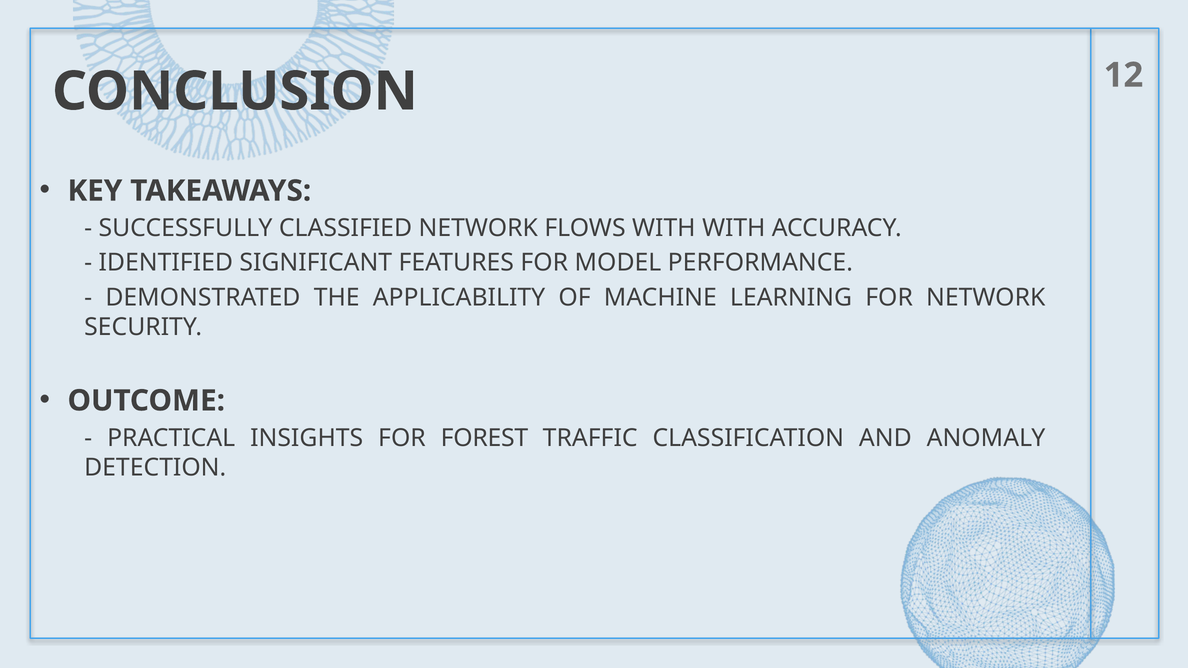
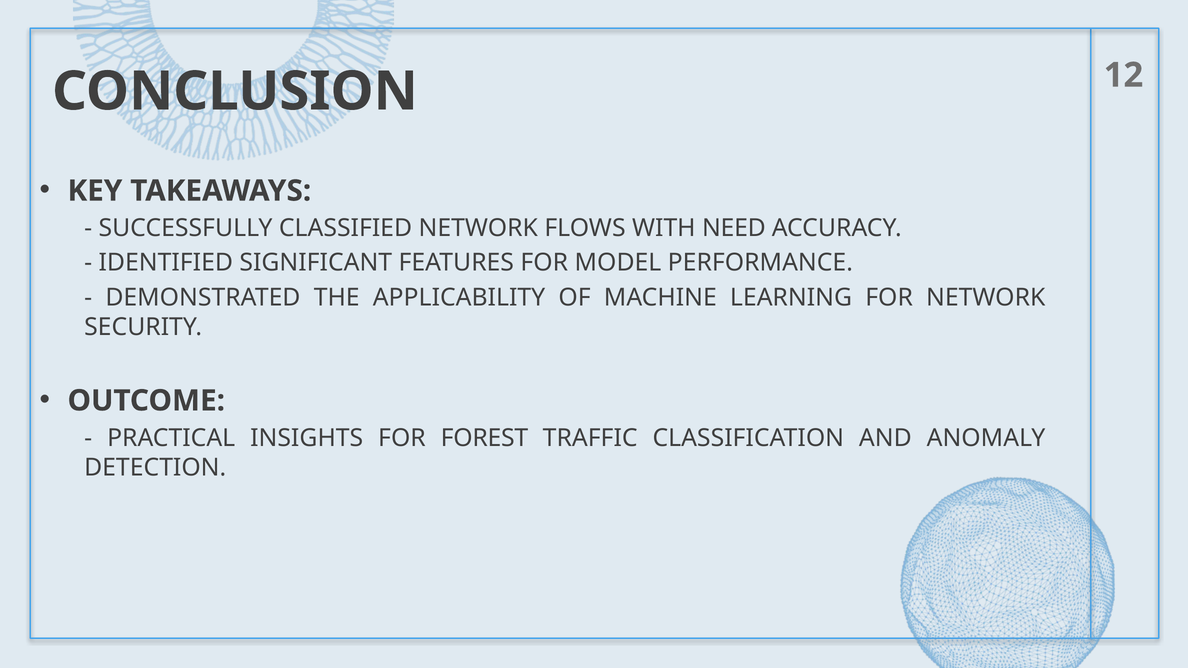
WITH WITH: WITH -> NEED
